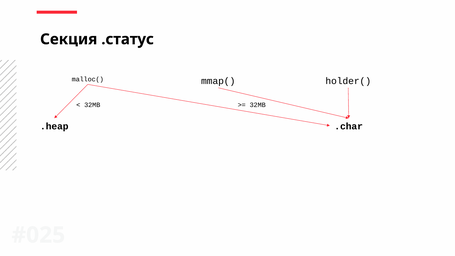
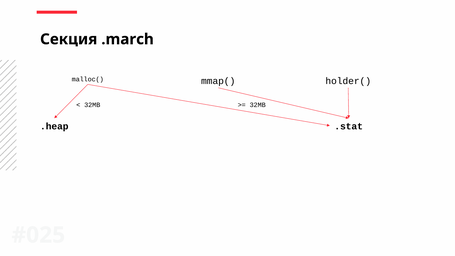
.статус: .статус -> .march
.char: .char -> .stat
